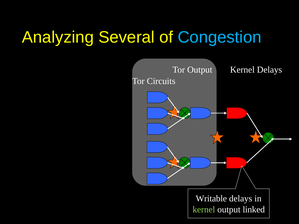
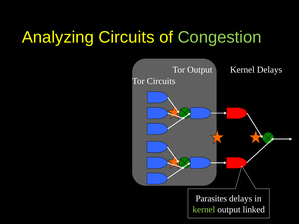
Analyzing Several: Several -> Circuits
Congestion colour: light blue -> light green
Writable: Writable -> Parasites
